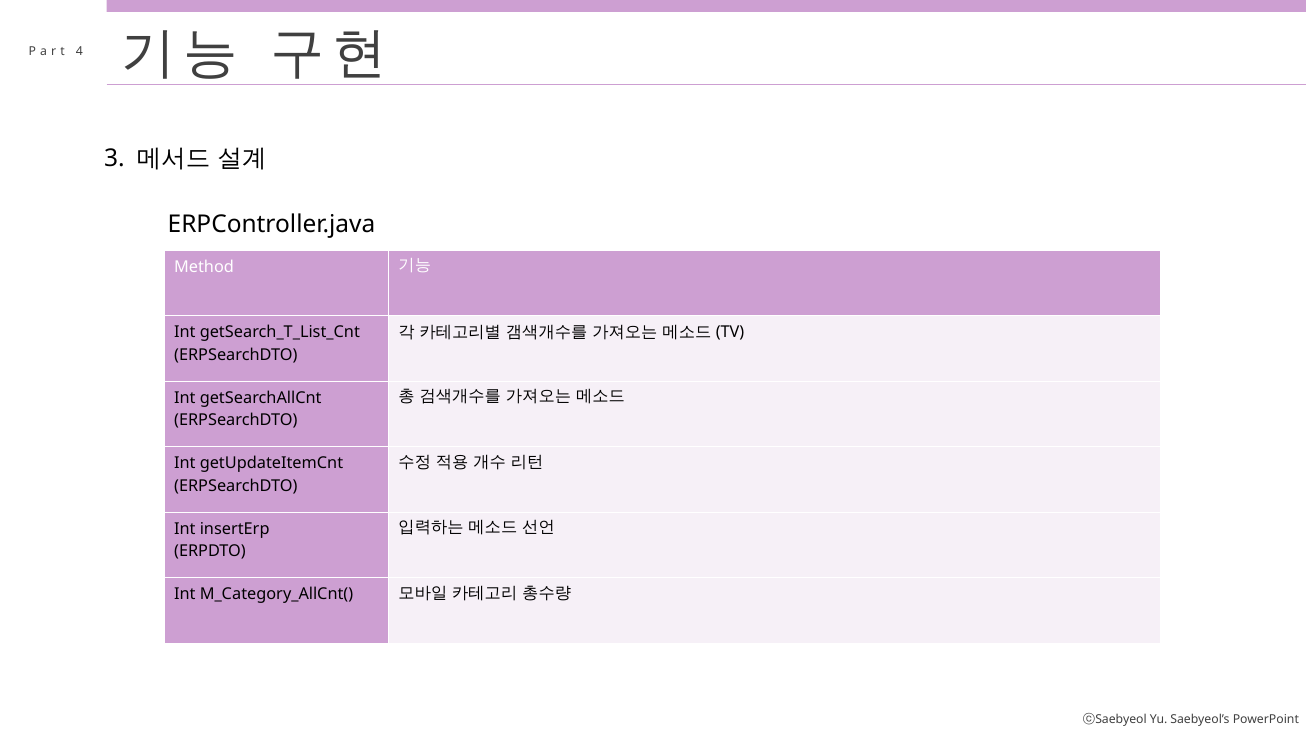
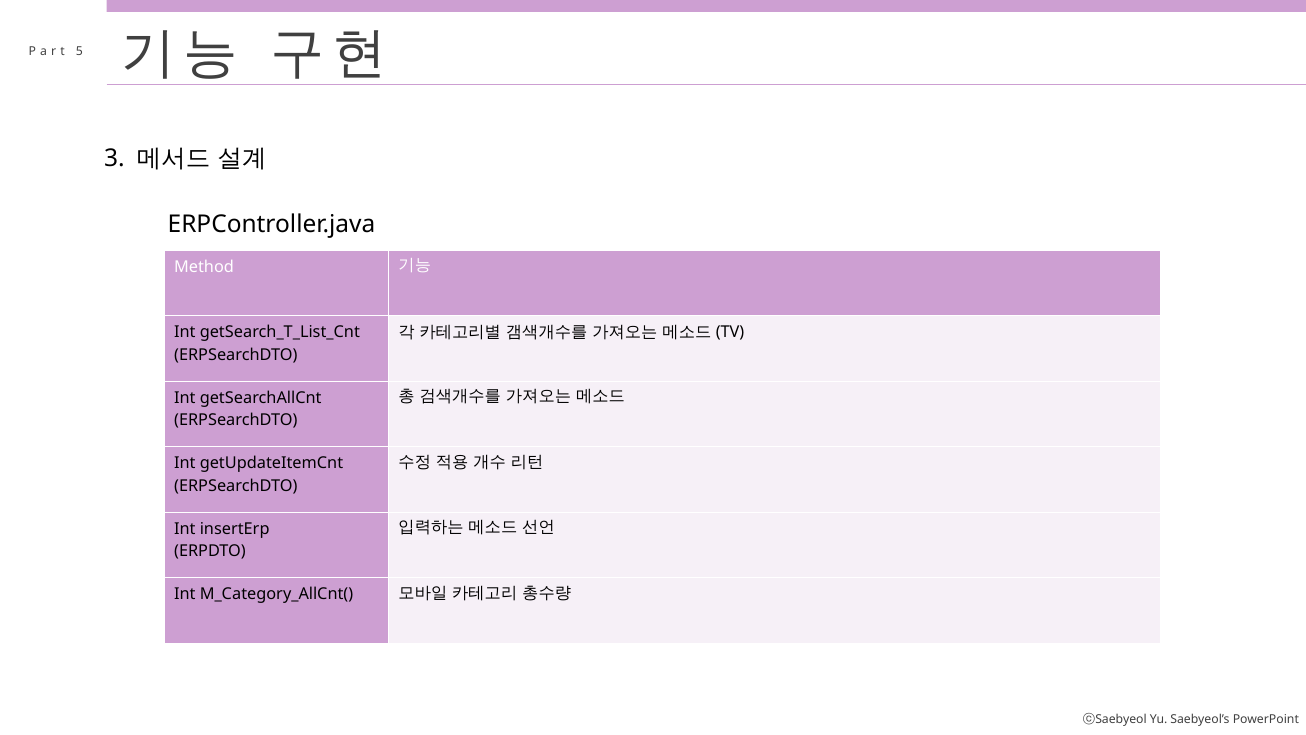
4: 4 -> 5
